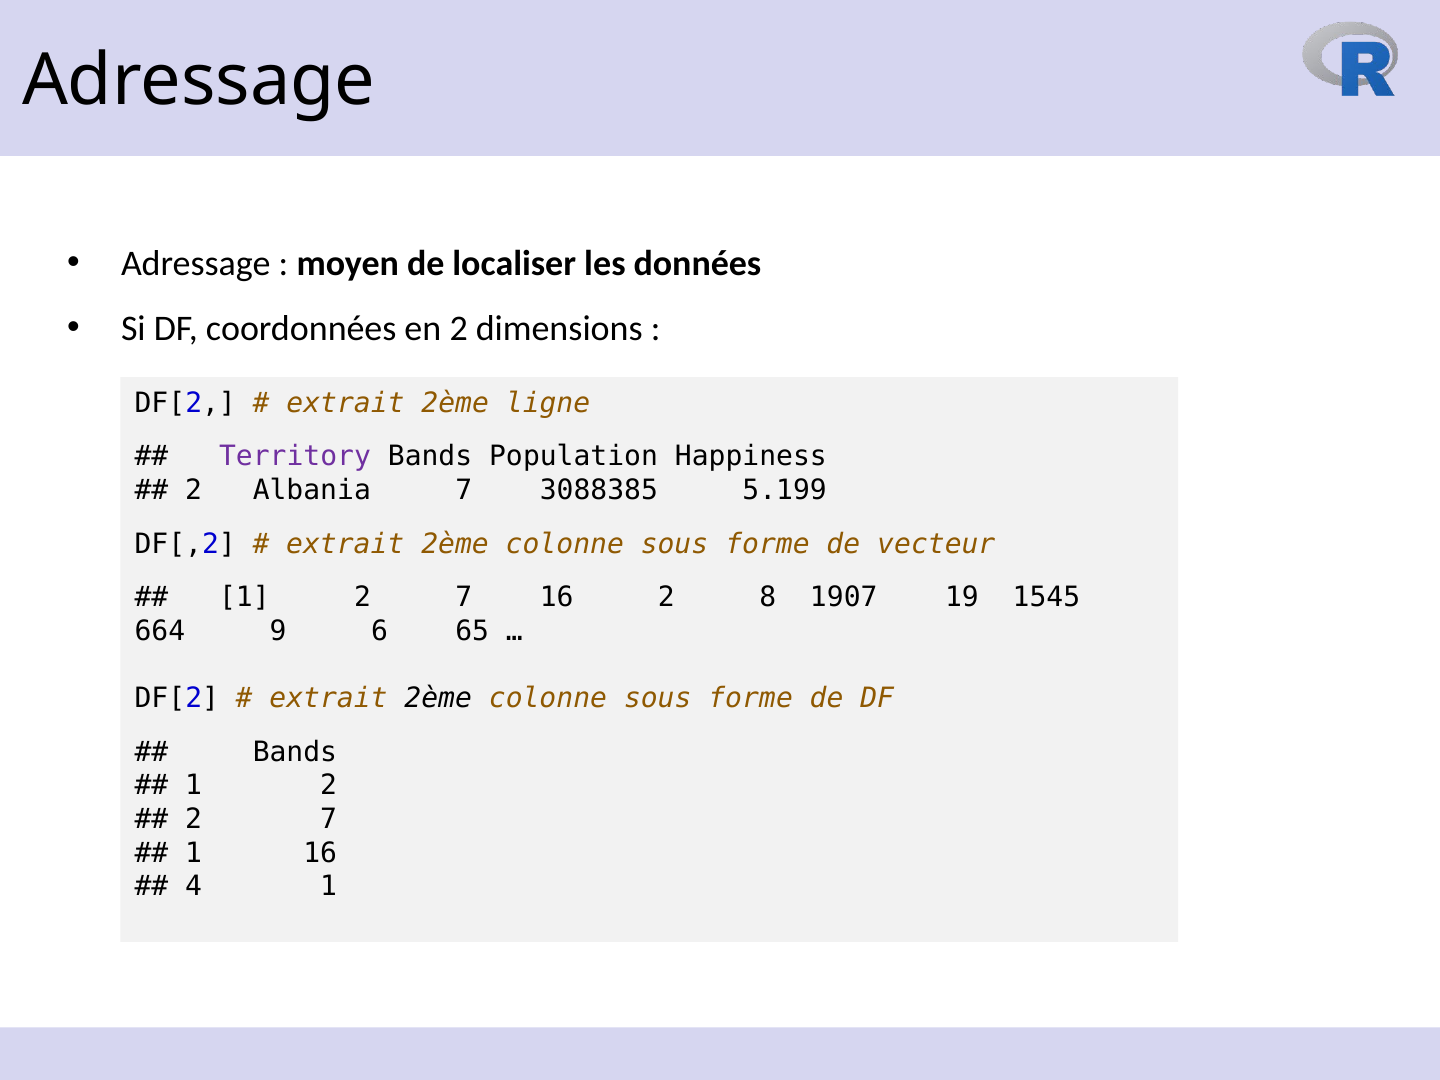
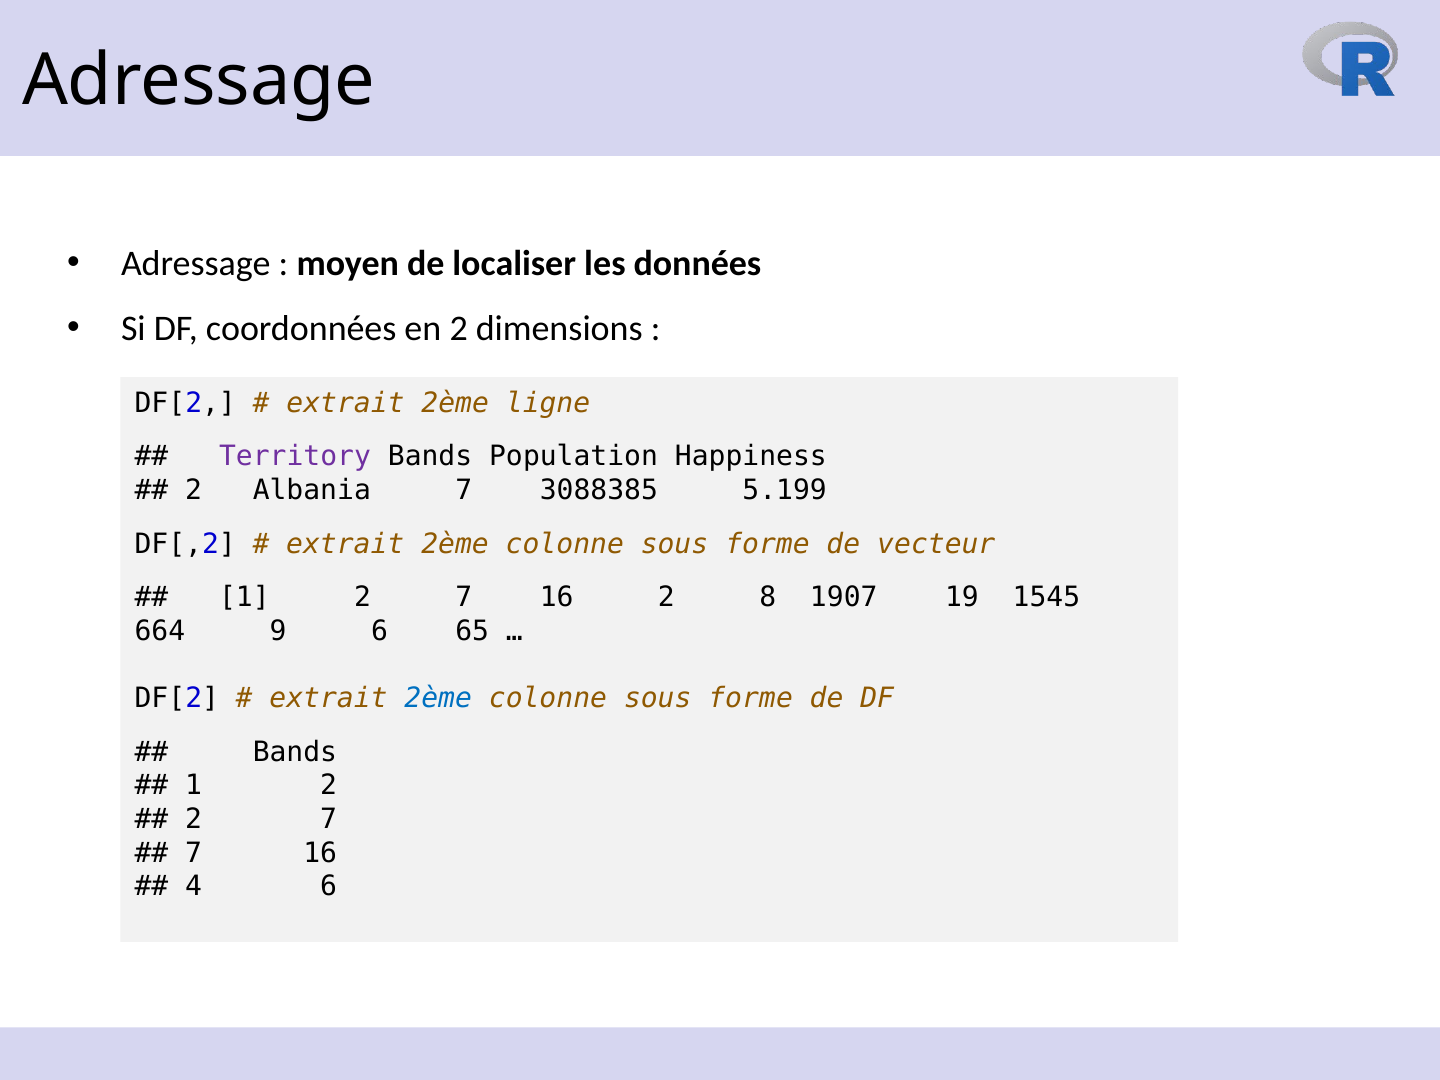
2ème at (438, 698) colour: black -> blue
1 at (194, 853): 1 -> 7
4 1: 1 -> 6
